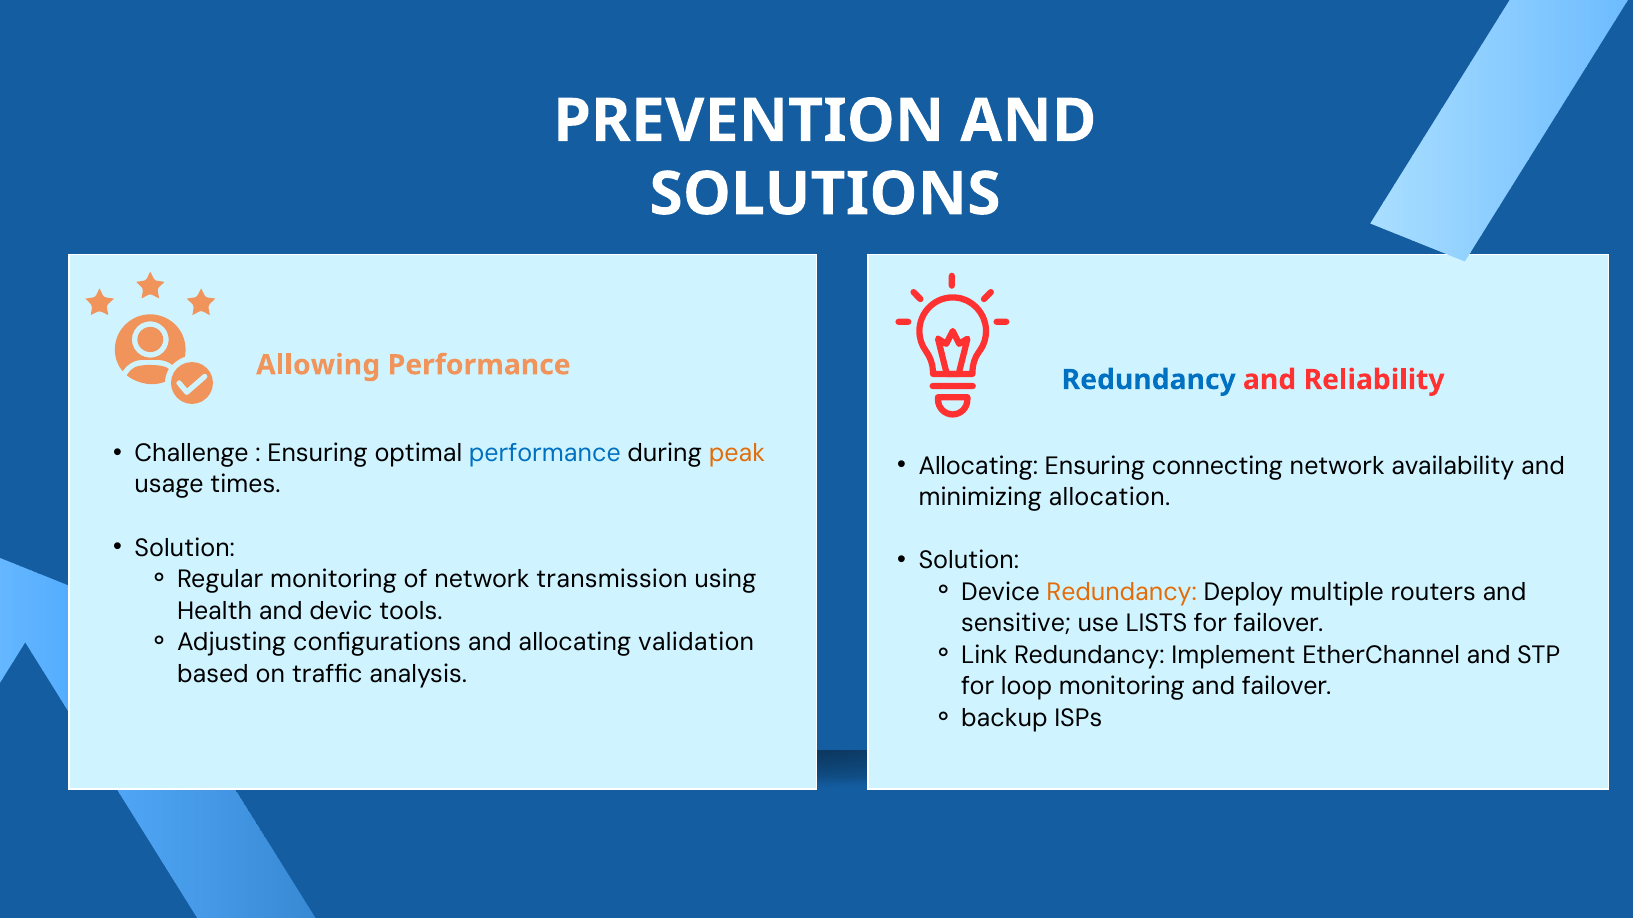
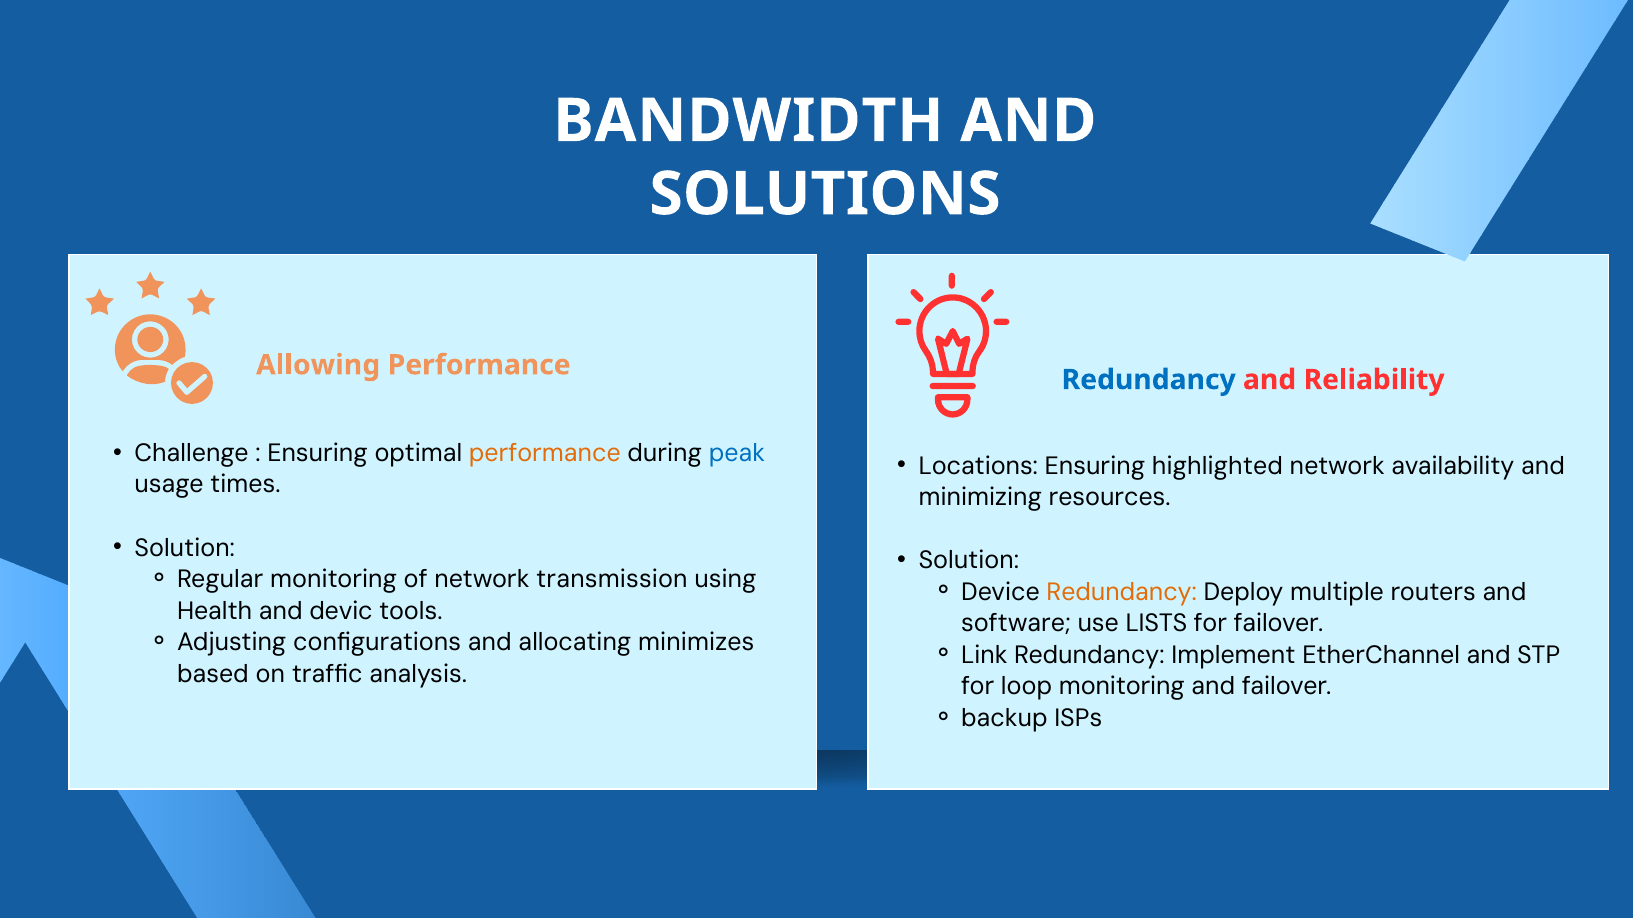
PREVENTION: PREVENTION -> BANDWIDTH
performance at (545, 453) colour: blue -> orange
peak colour: orange -> blue
Allocating at (978, 466): Allocating -> Locations
connecting: connecting -> highlighted
allocation: allocation -> resources
sensitive: sensitive -> software
validation: validation -> minimizes
